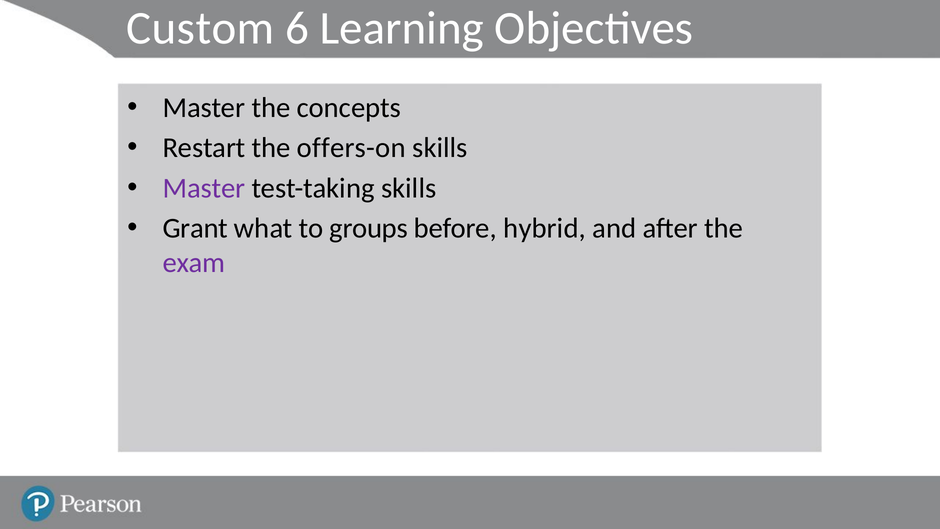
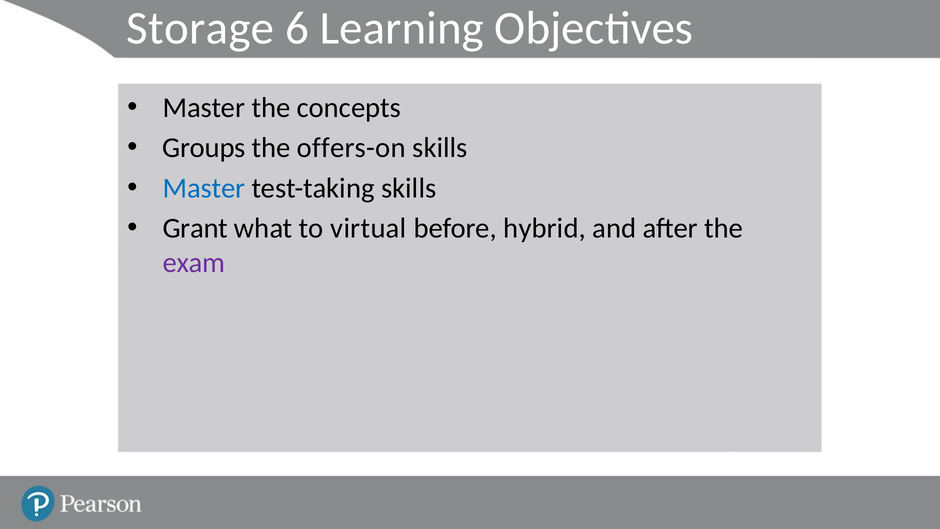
Custom: Custom -> Storage
Restart: Restart -> Groups
Master at (204, 188) colour: purple -> blue
groups: groups -> virtual
